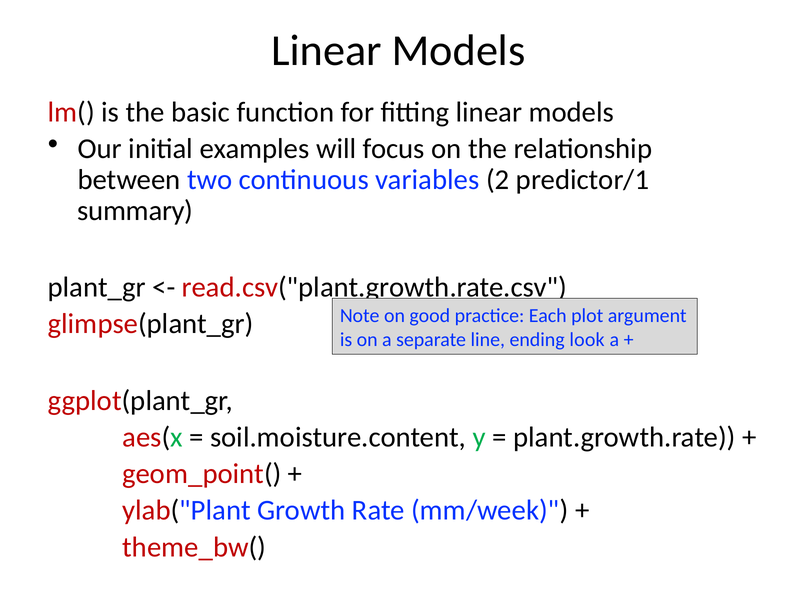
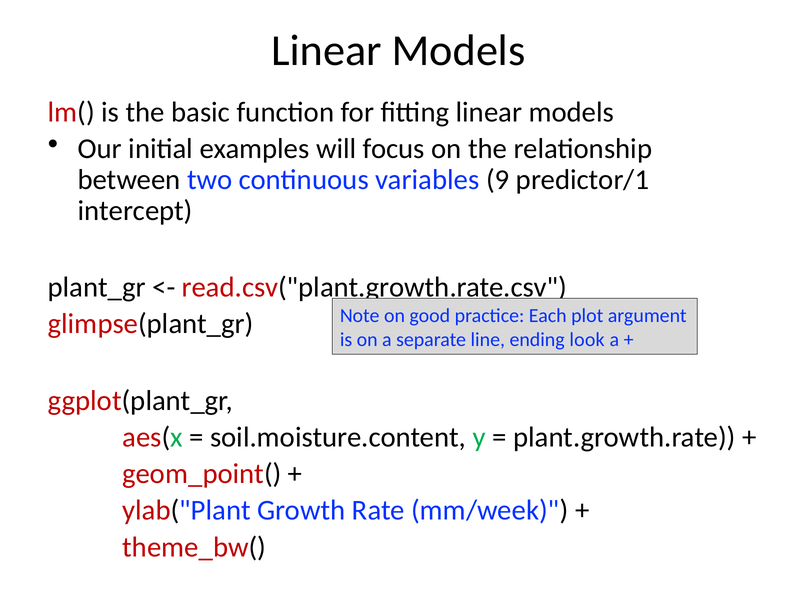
2: 2 -> 9
summary: summary -> intercept
